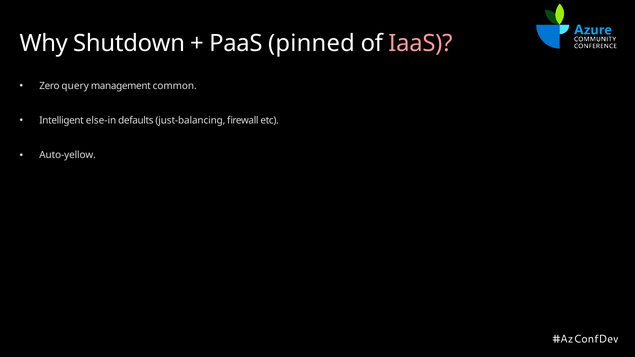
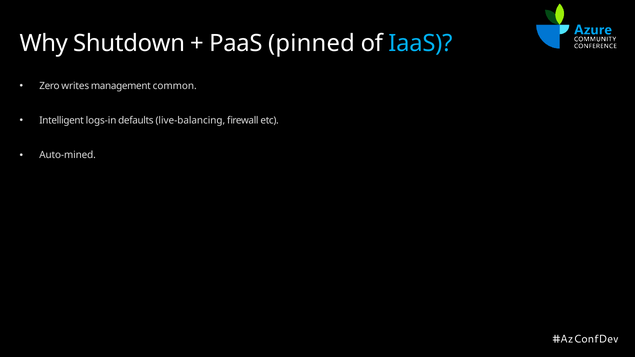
IaaS colour: pink -> light blue
query: query -> writes
else-in: else-in -> logs-in
just-balancing: just-balancing -> live-balancing
Auto-yellow: Auto-yellow -> Auto-mined
